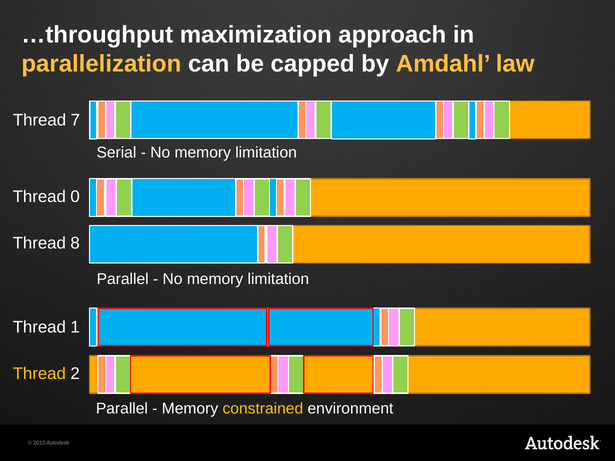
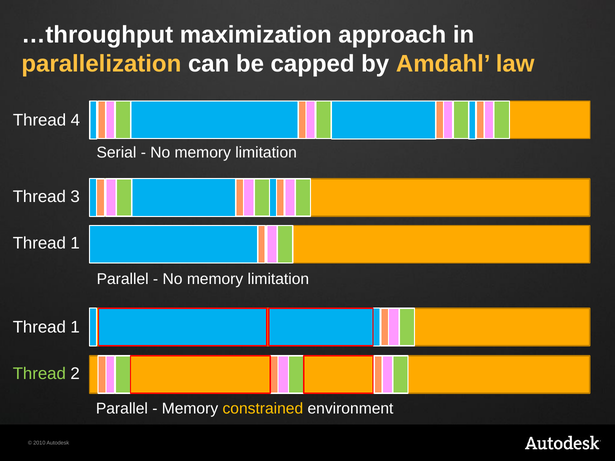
7: 7 -> 4
0: 0 -> 3
8 at (75, 243): 8 -> 1
Thread at (39, 374) colour: yellow -> light green
